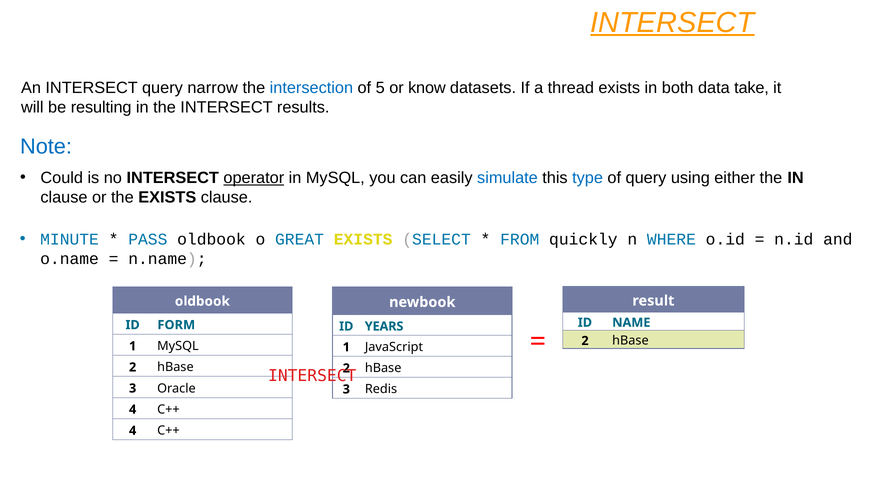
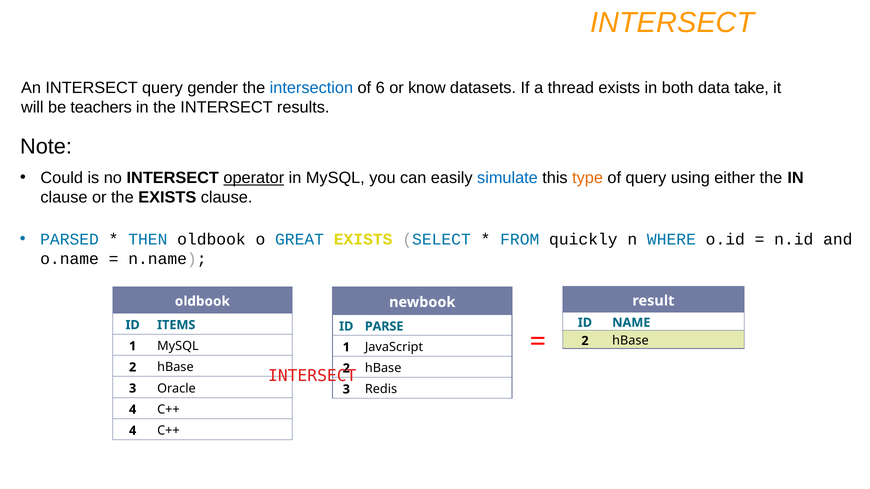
INTERSECT at (672, 23) underline: present -> none
narrow: narrow -> gender
5: 5 -> 6
resulting: resulting -> teachers
Note colour: blue -> black
type colour: blue -> orange
MINUTE: MINUTE -> PARSED
PASS: PASS -> THEN
FORM: FORM -> ITEMS
YEARS: YEARS -> PARSE
